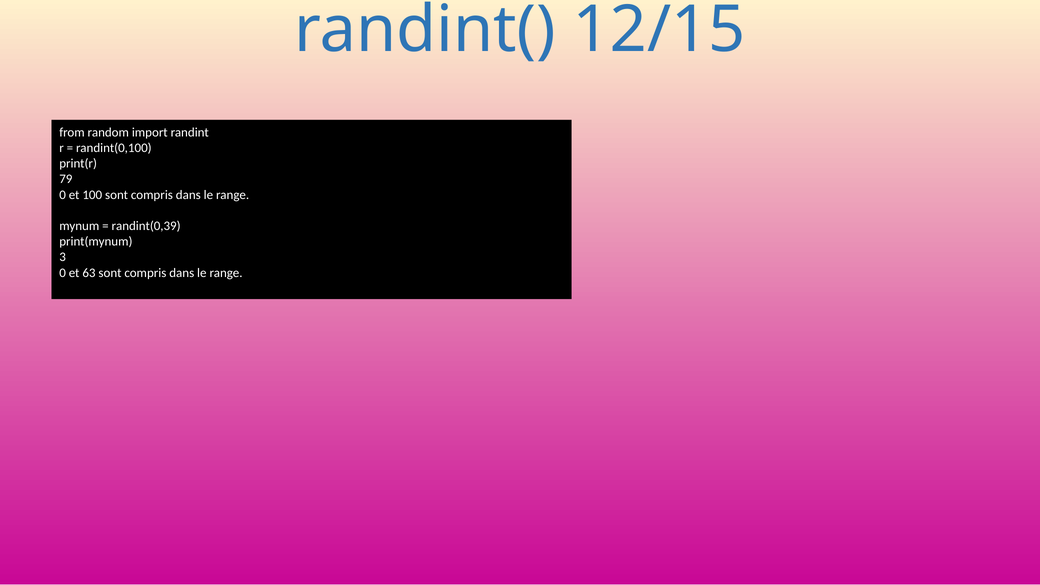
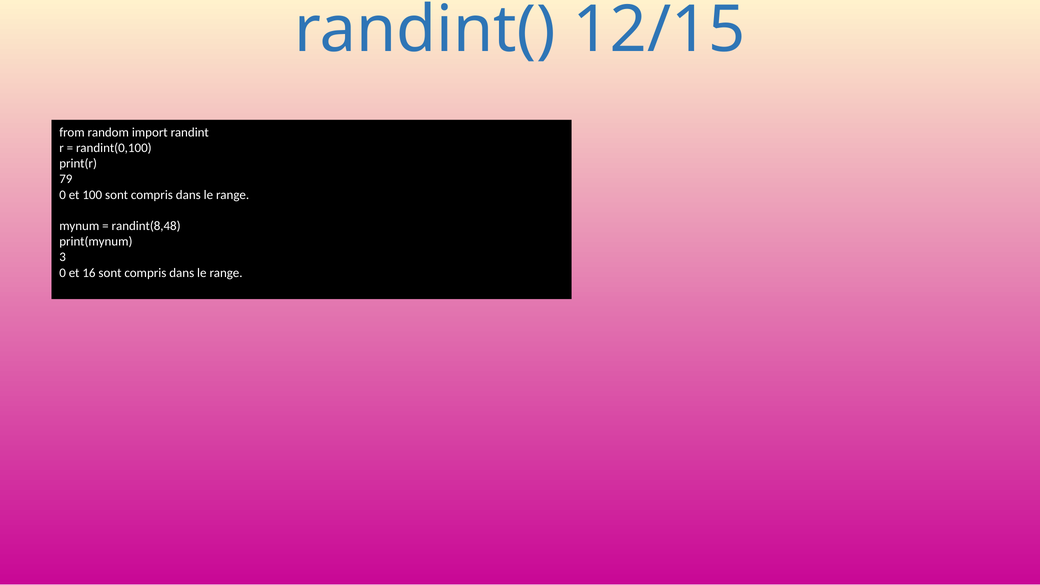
randint(0,39: randint(0,39 -> randint(8,48
63: 63 -> 16
